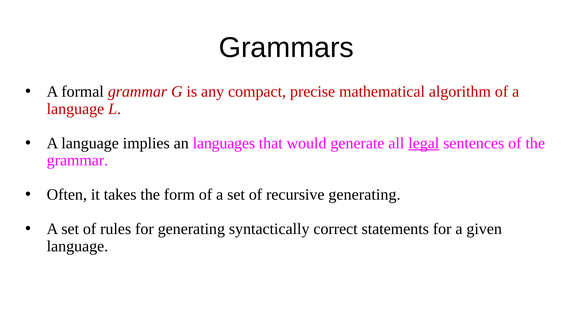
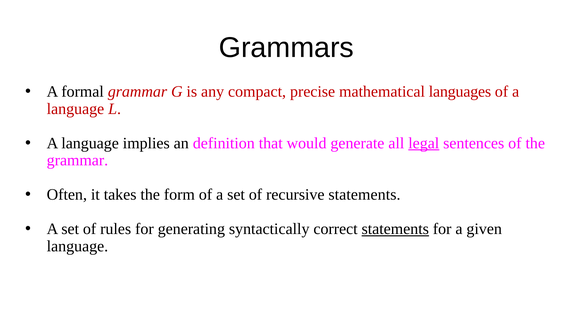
algorithm: algorithm -> languages
languages: languages -> definition
recursive generating: generating -> statements
statements at (395, 229) underline: none -> present
